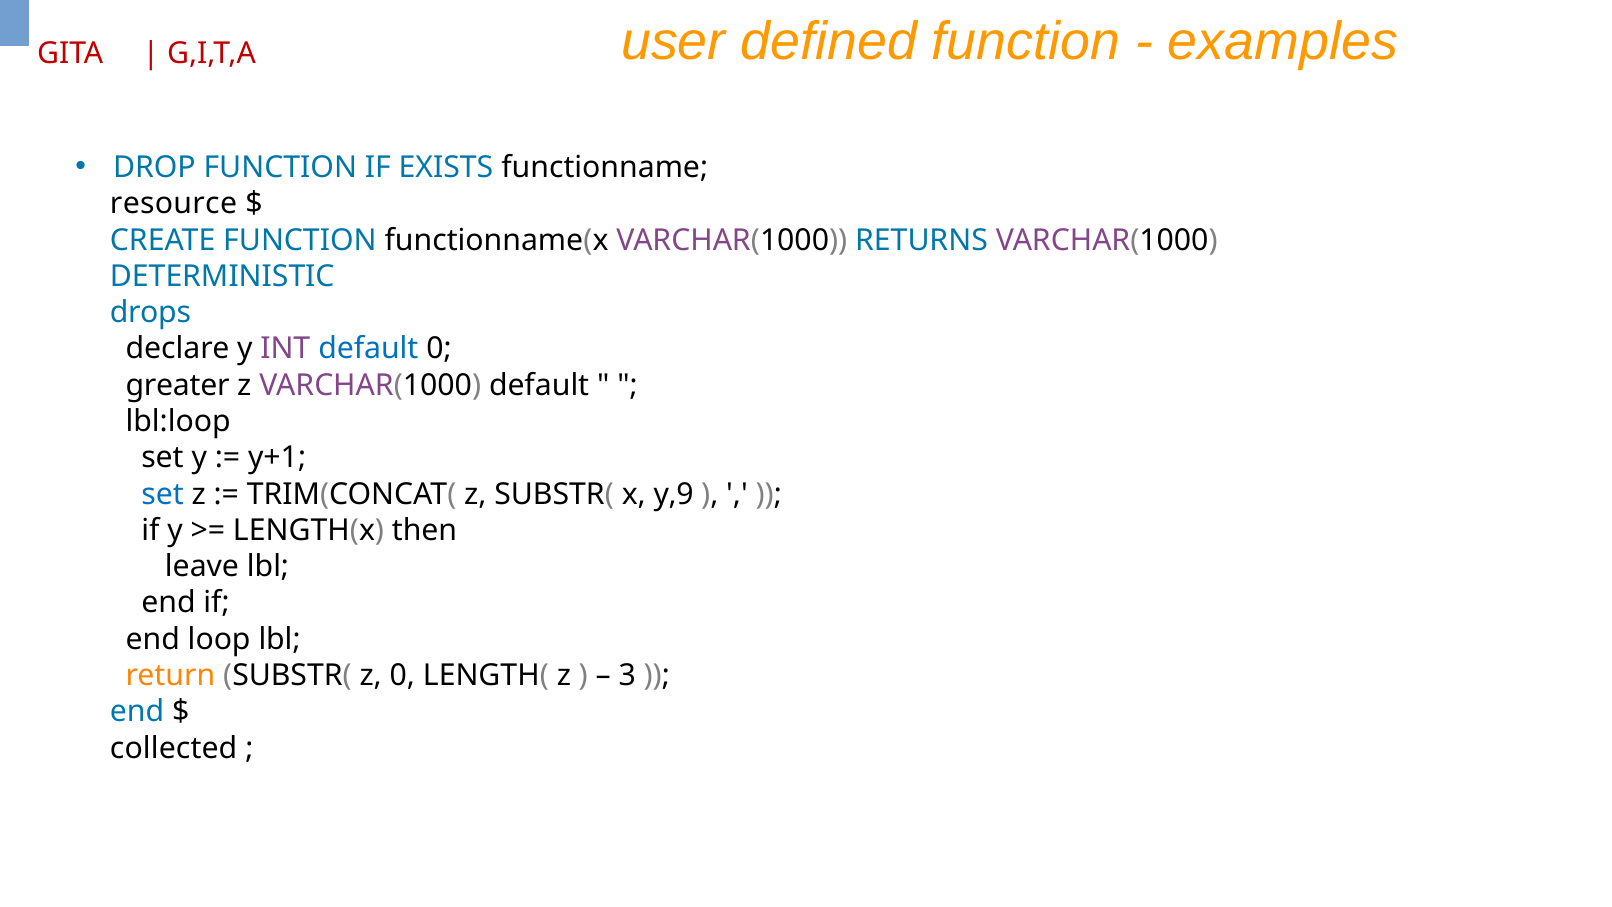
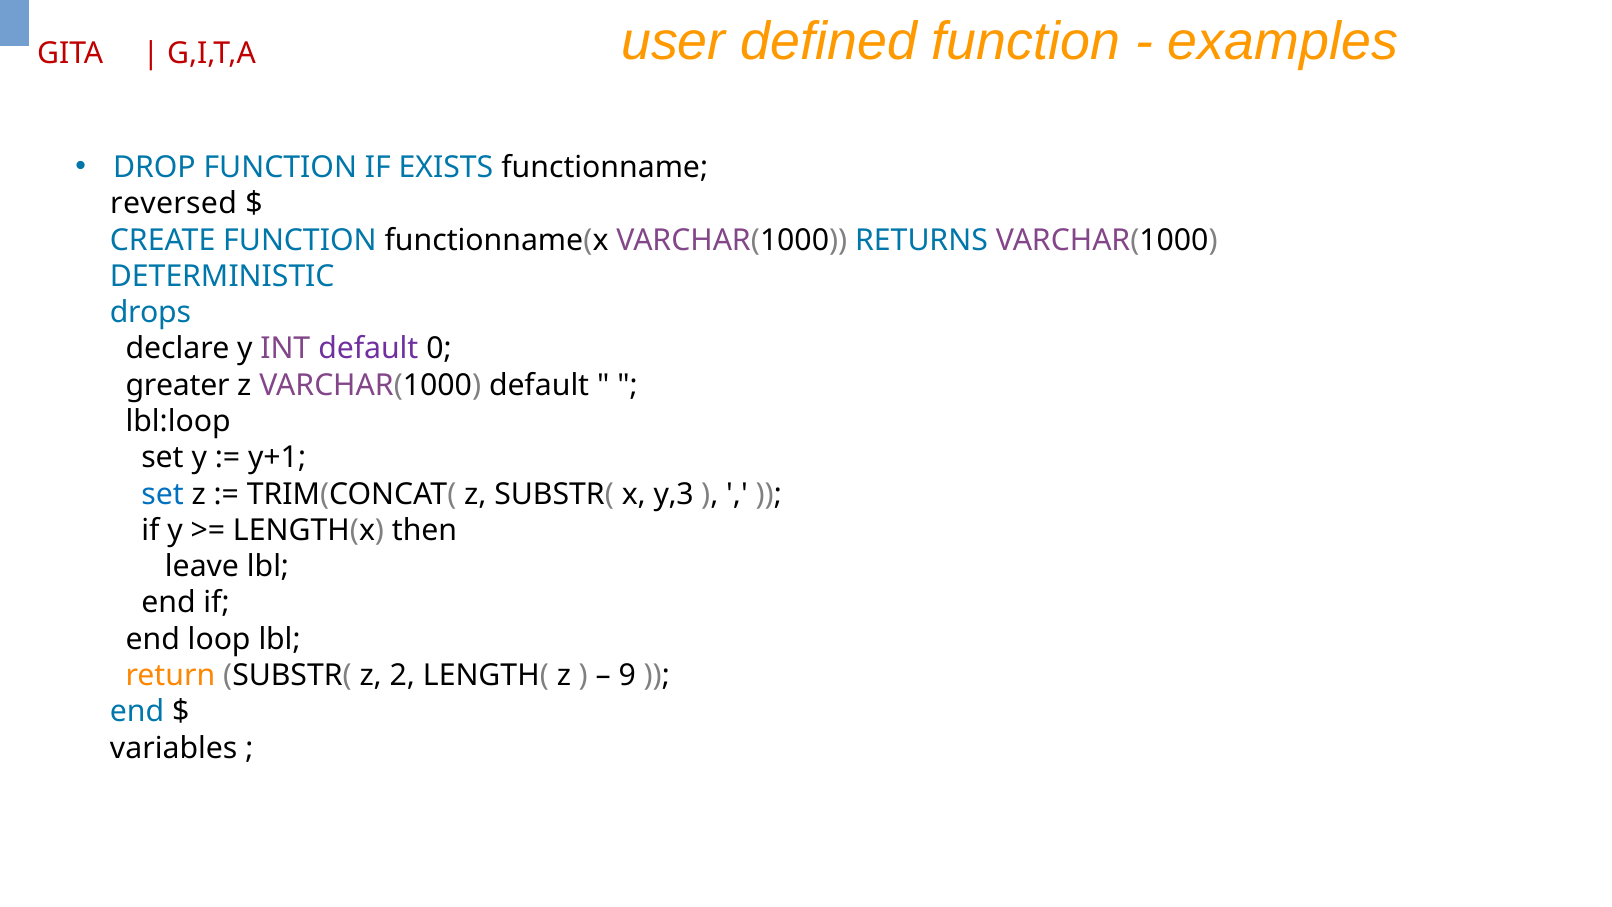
resource: resource -> reversed
default at (368, 349) colour: blue -> purple
y,9: y,9 -> y,3
z 0: 0 -> 2
3: 3 -> 9
collected: collected -> variables
